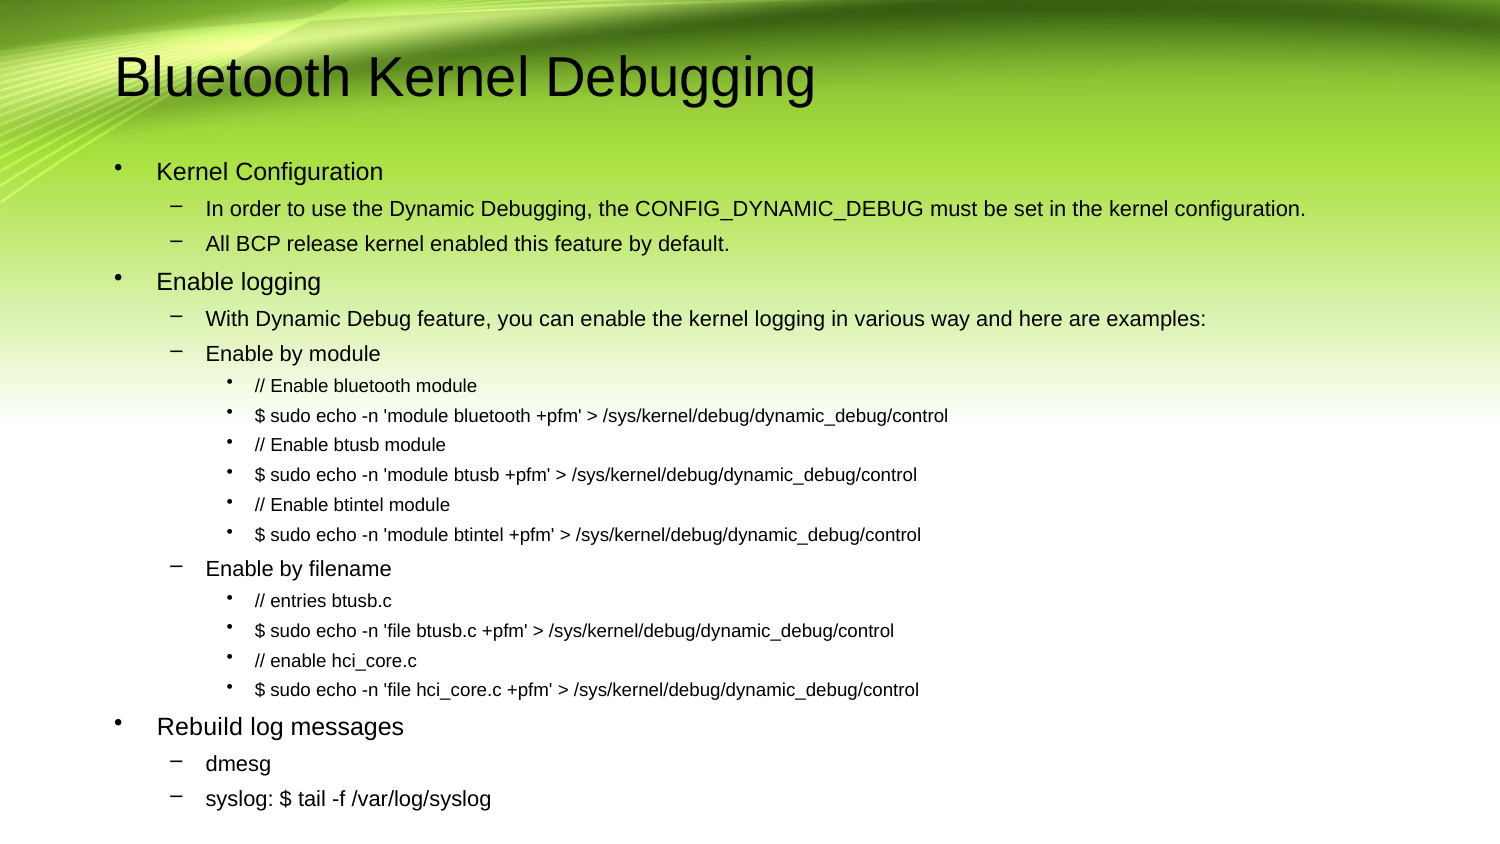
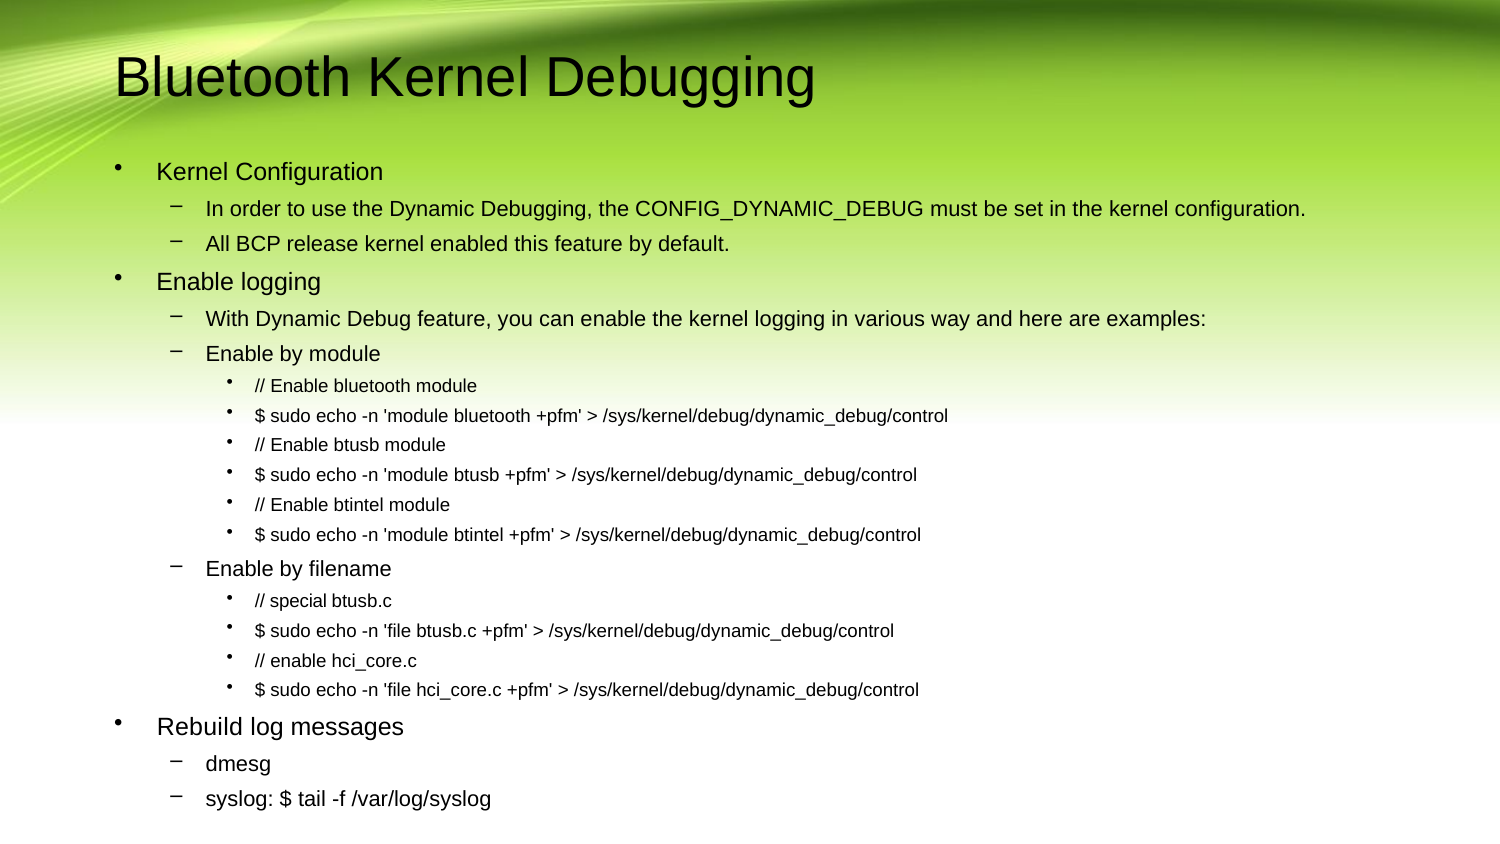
entries: entries -> special
